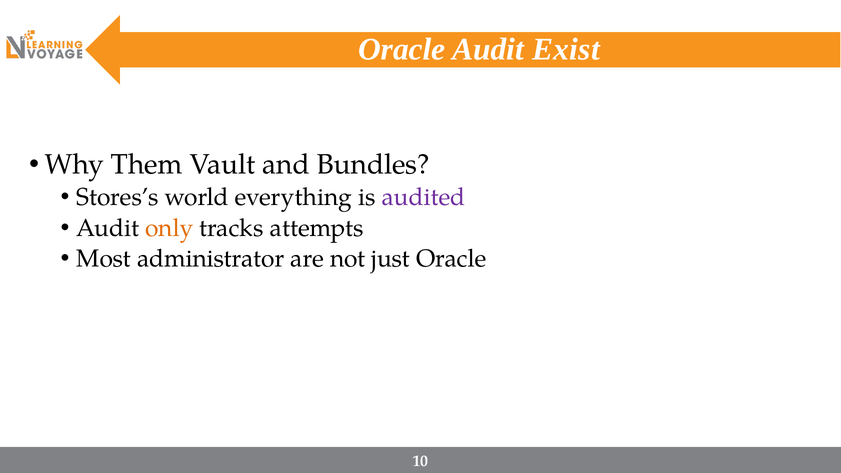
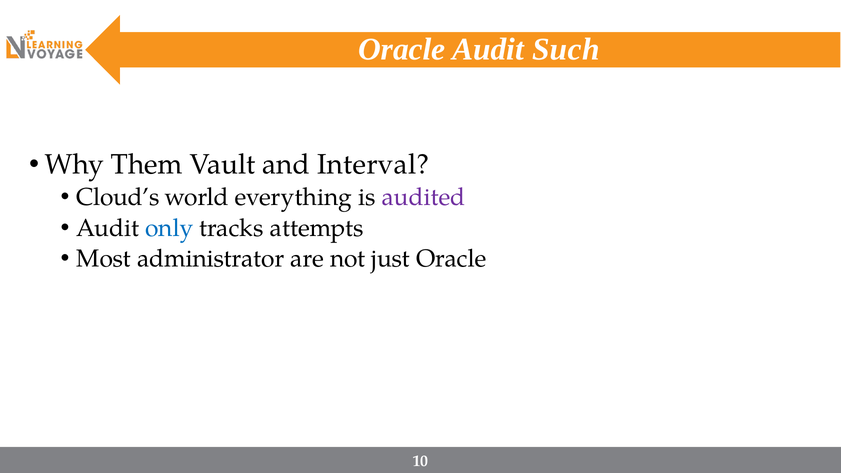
Exist: Exist -> Such
Bundles: Bundles -> Interval
Stores’s: Stores’s -> Cloud’s
only colour: orange -> blue
